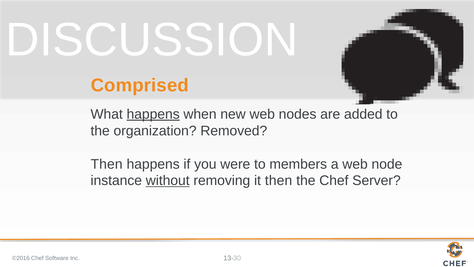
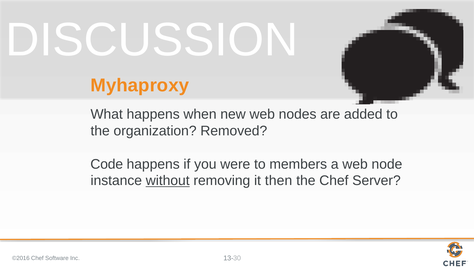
Comprised: Comprised -> Myhaproxy
happens at (153, 114) underline: present -> none
Then at (107, 164): Then -> Code
